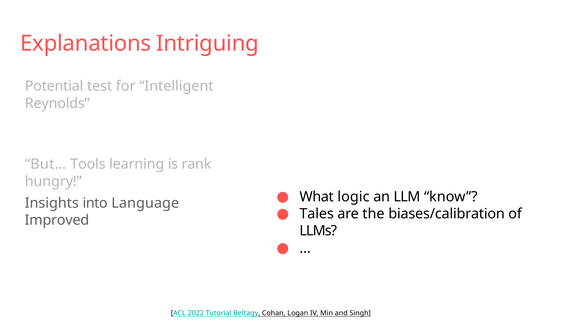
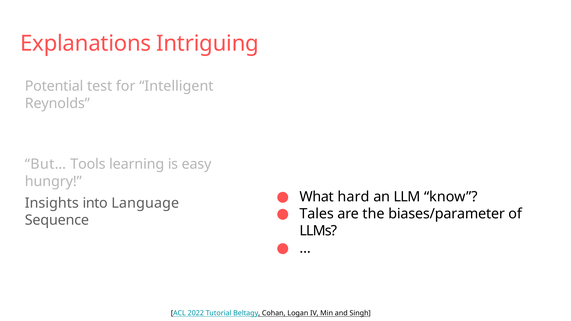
rank: rank -> easy
logic: logic -> hard
biases/calibration: biases/calibration -> biases/parameter
Improved: Improved -> Sequence
